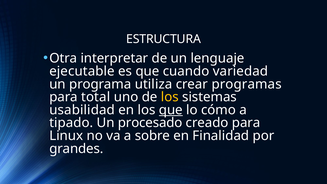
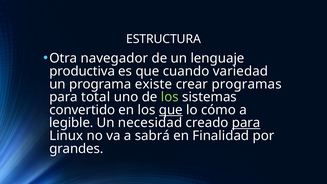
interpretar: interpretar -> navegador
ejecutable: ejecutable -> productiva
utiliza: utiliza -> existe
los at (170, 97) colour: yellow -> light green
usabilidad: usabilidad -> convertido
tipado: tipado -> legible
procesado: procesado -> necesidad
para at (246, 123) underline: none -> present
sobre: sobre -> sabrá
